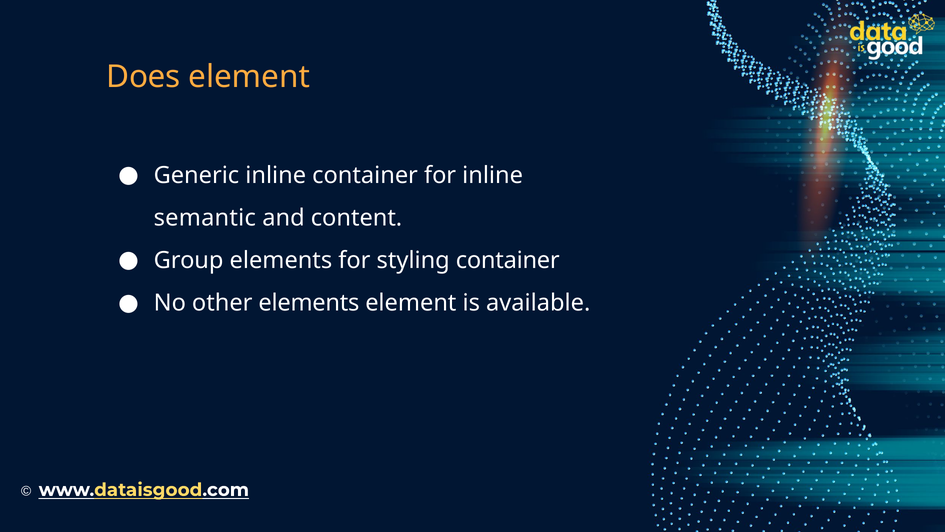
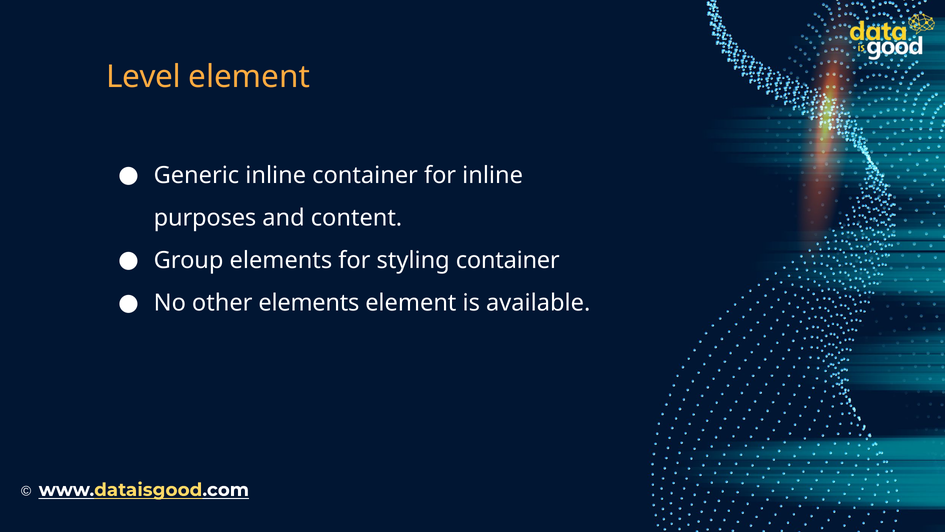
Does: Does -> Level
semantic: semantic -> purposes
